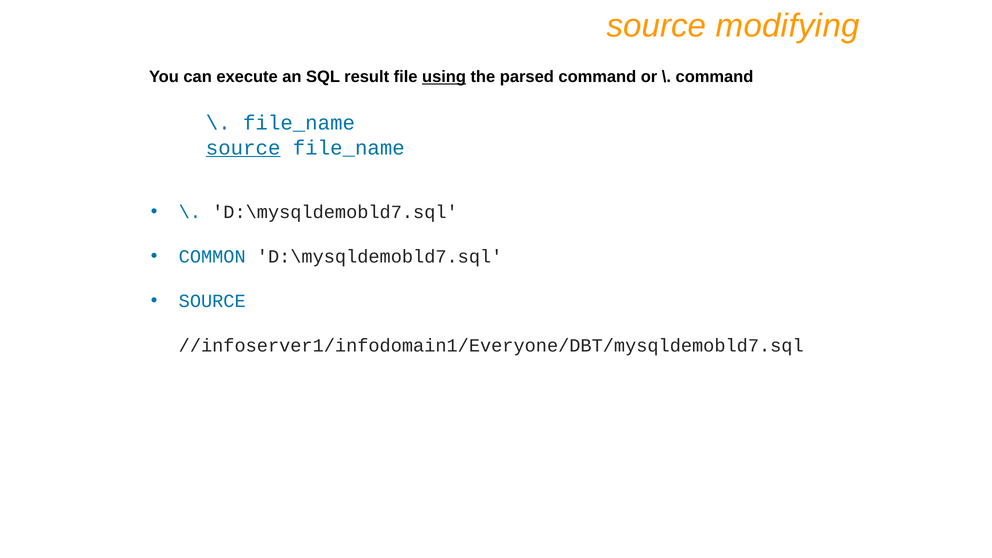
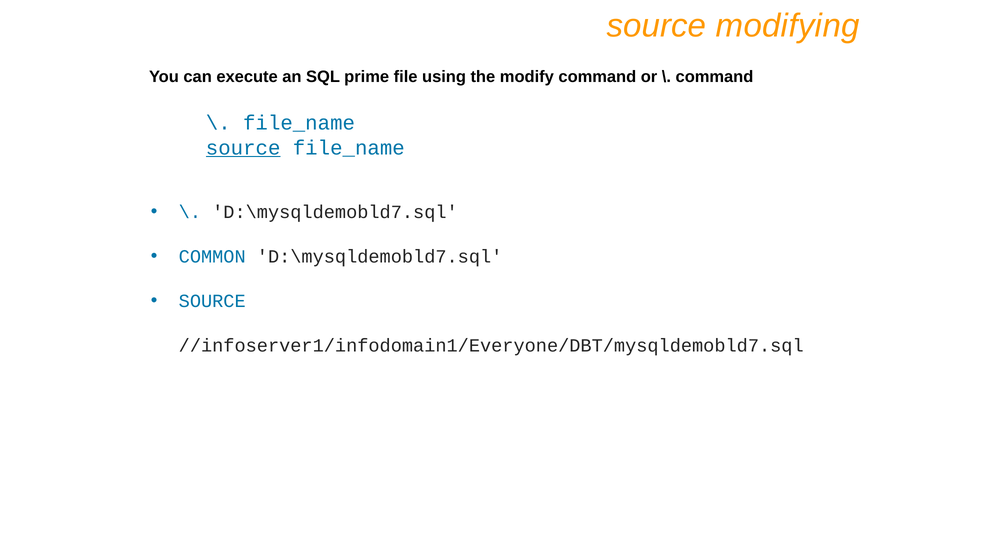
result: result -> prime
using underline: present -> none
parsed: parsed -> modify
